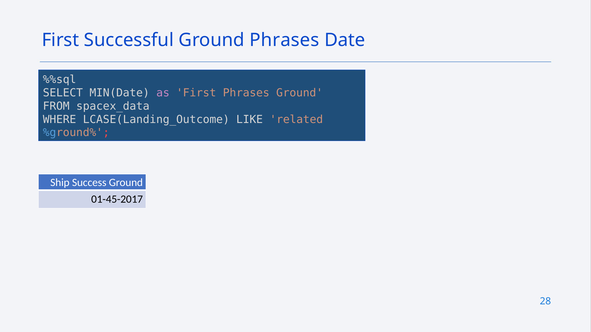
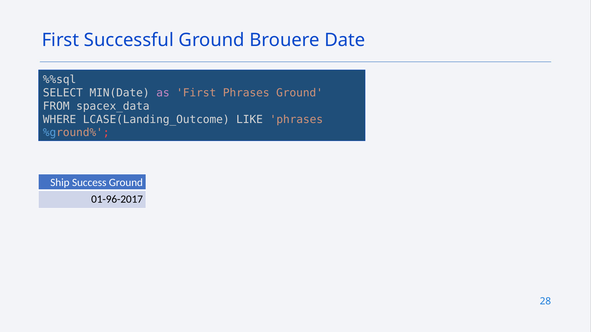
Ground Phrases: Phrases -> Brouere
LIKE related: related -> phrases
01-45-2017: 01-45-2017 -> 01-96-2017
